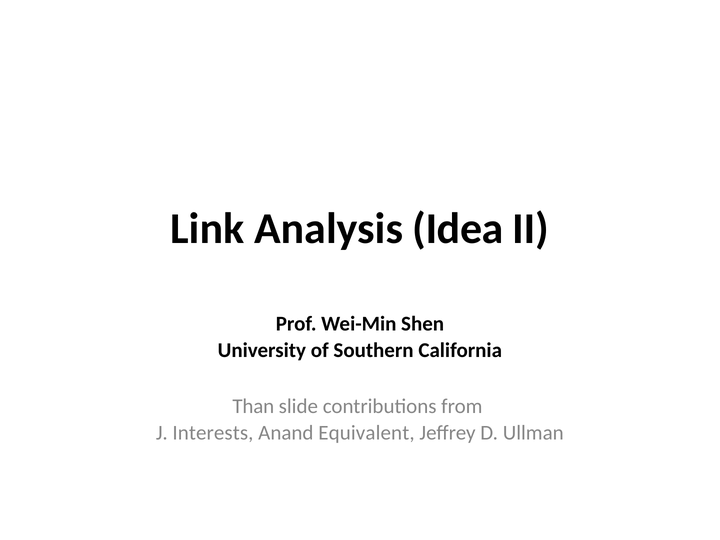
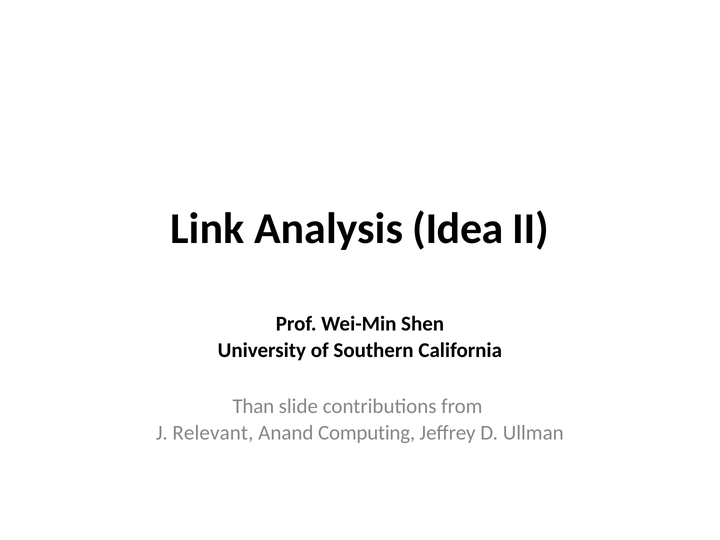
Interests: Interests -> Relevant
Equivalent: Equivalent -> Computing
